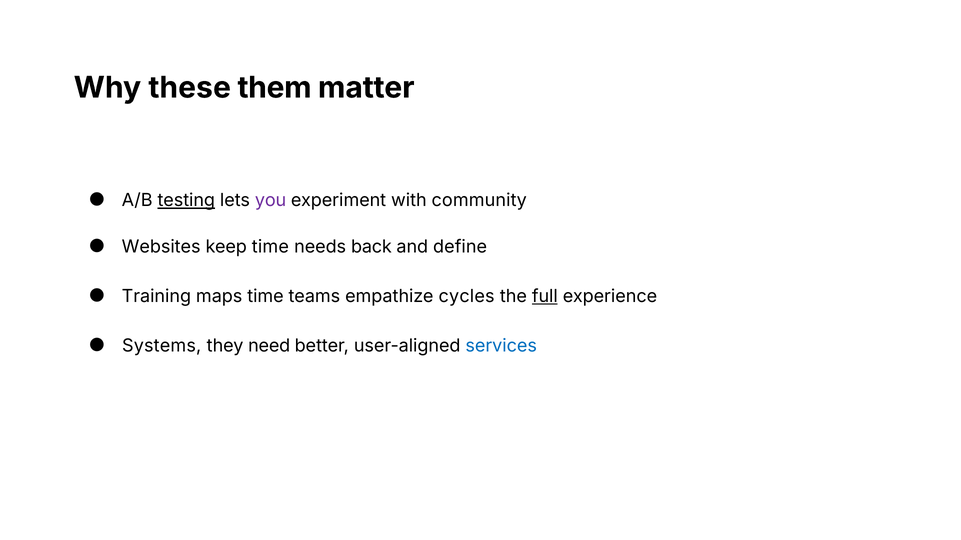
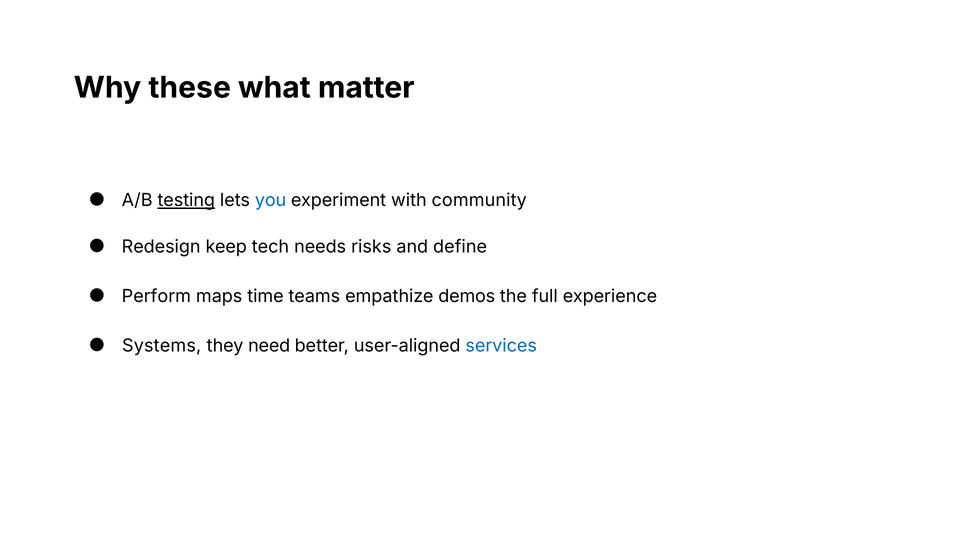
them: them -> what
you colour: purple -> blue
Websites: Websites -> Redesign
keep time: time -> tech
back: back -> risks
Training: Training -> Perform
cycles: cycles -> demos
full underline: present -> none
